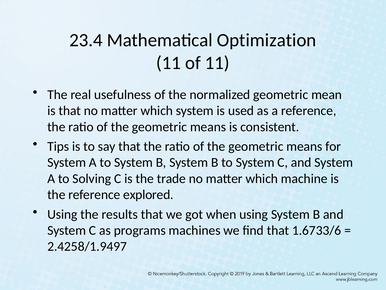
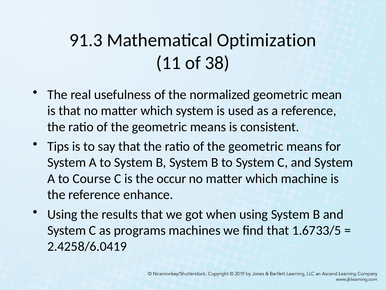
23.4: 23.4 -> 91.3
of 11: 11 -> 38
Solving: Solving -> Course
trade: trade -> occur
explored: explored -> enhance
1.6733/6: 1.6733/6 -> 1.6733/5
2.4258/1.9497: 2.4258/1.9497 -> 2.4258/6.0419
